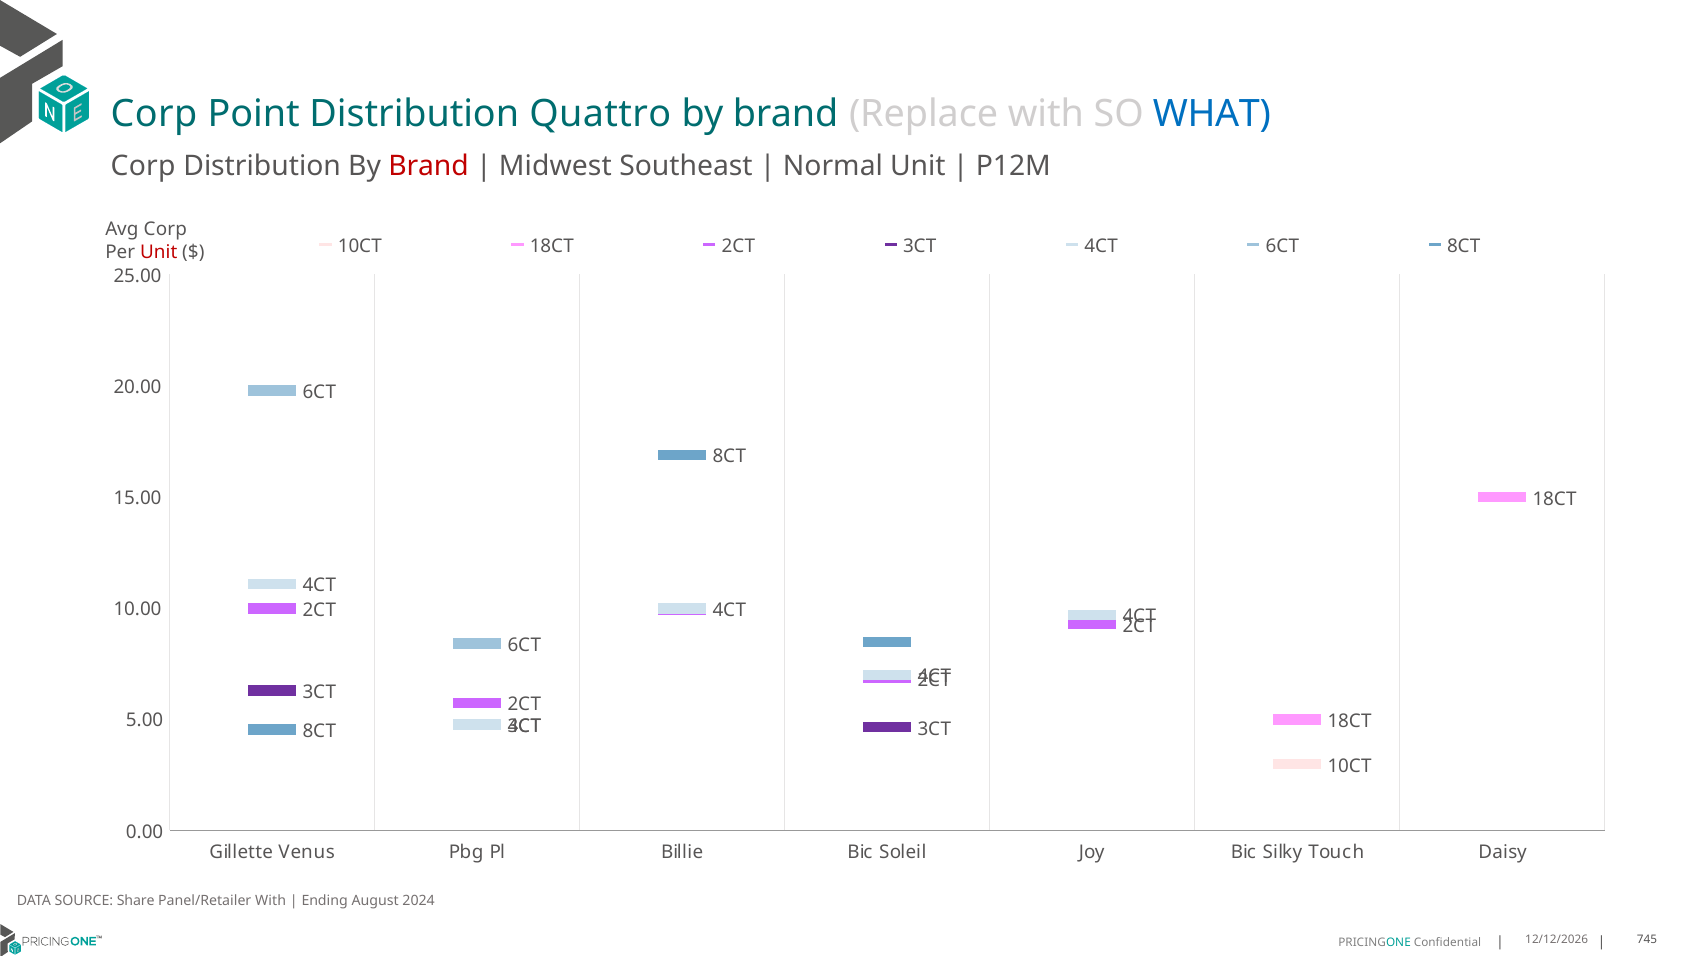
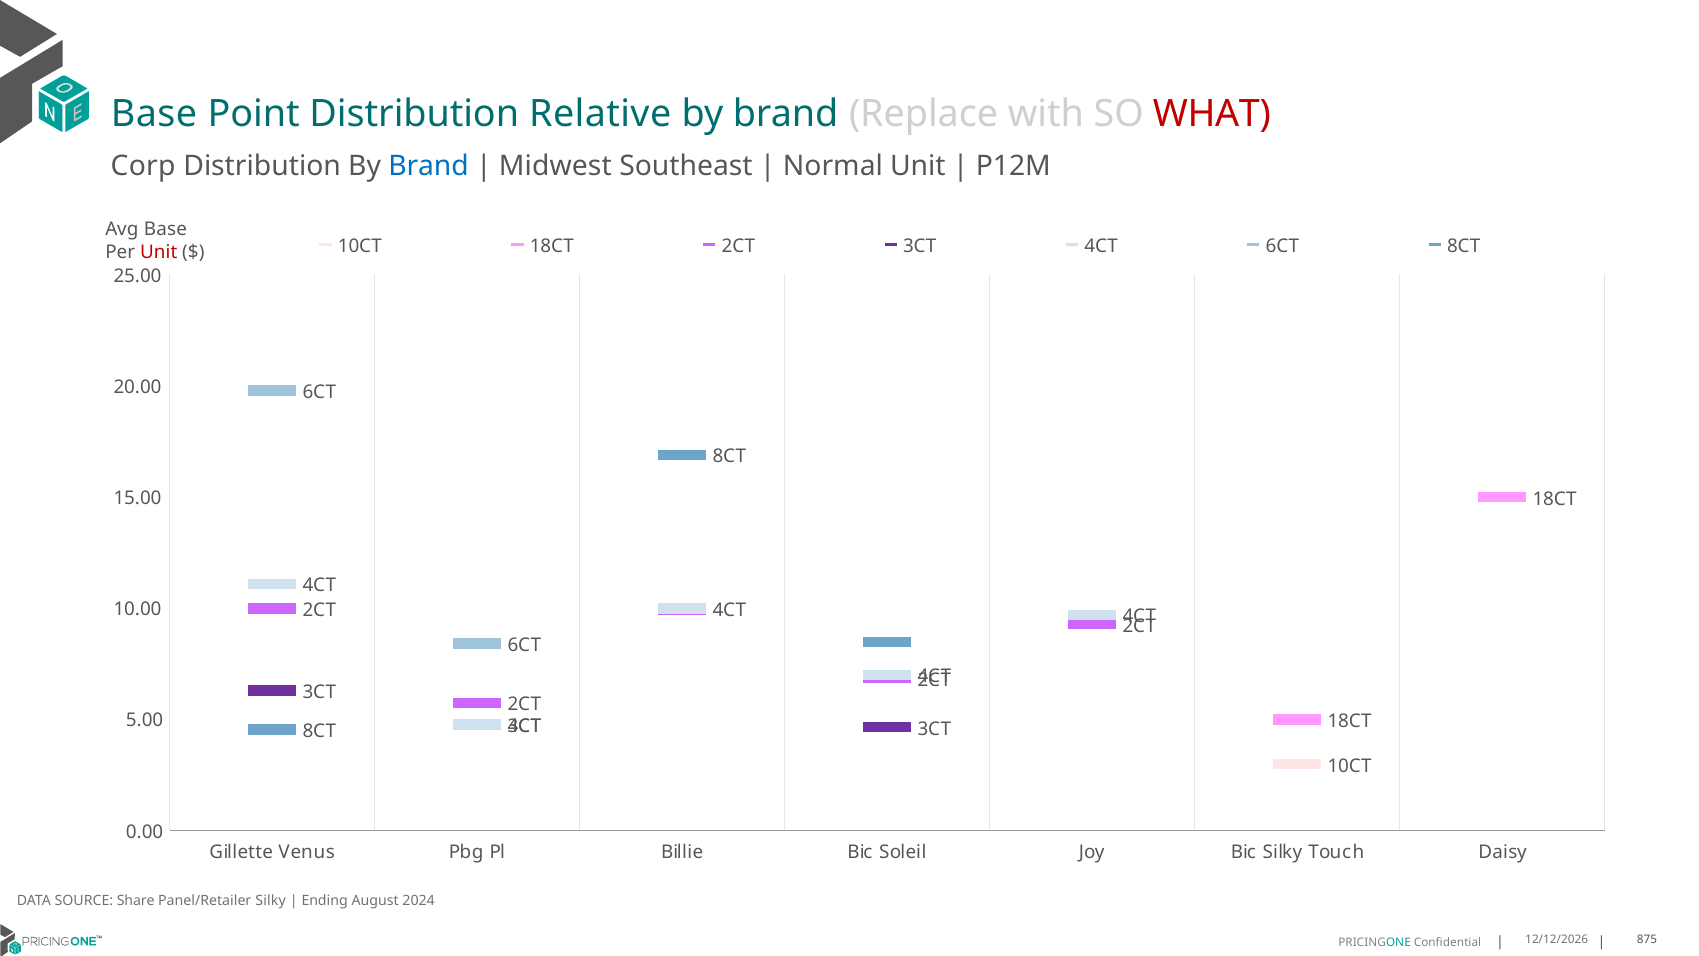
Corp at (154, 114): Corp -> Base
Quattro: Quattro -> Relative
WHAT colour: blue -> red
Brand at (429, 166) colour: red -> blue
Avg Corp: Corp -> Base
Panel/Retailer With: With -> Silky
745: 745 -> 875
